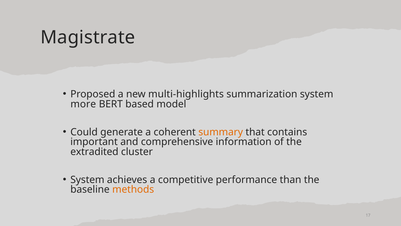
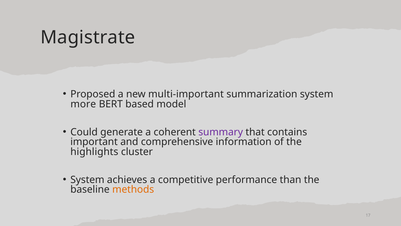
multi-highlights: multi-highlights -> multi-important
summary colour: orange -> purple
extradited: extradited -> highlights
